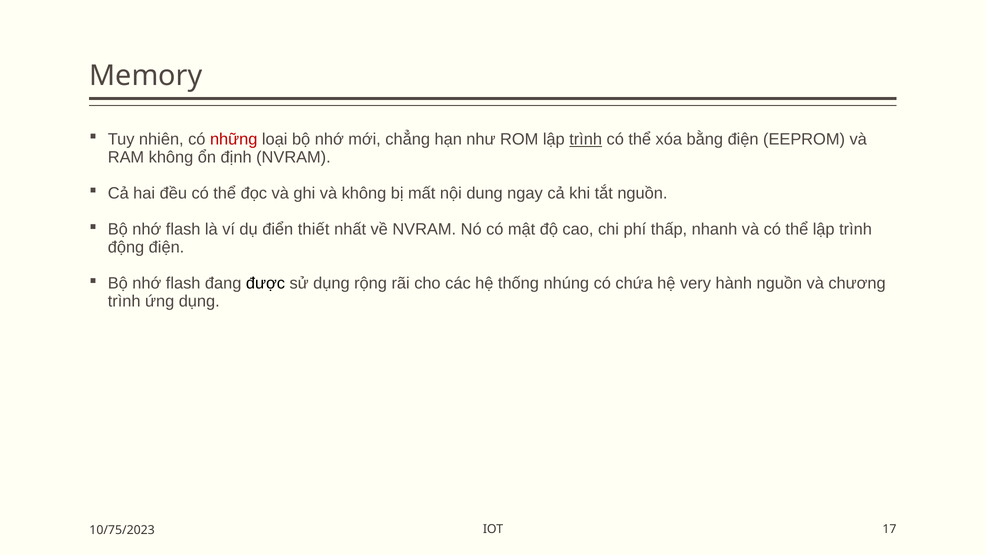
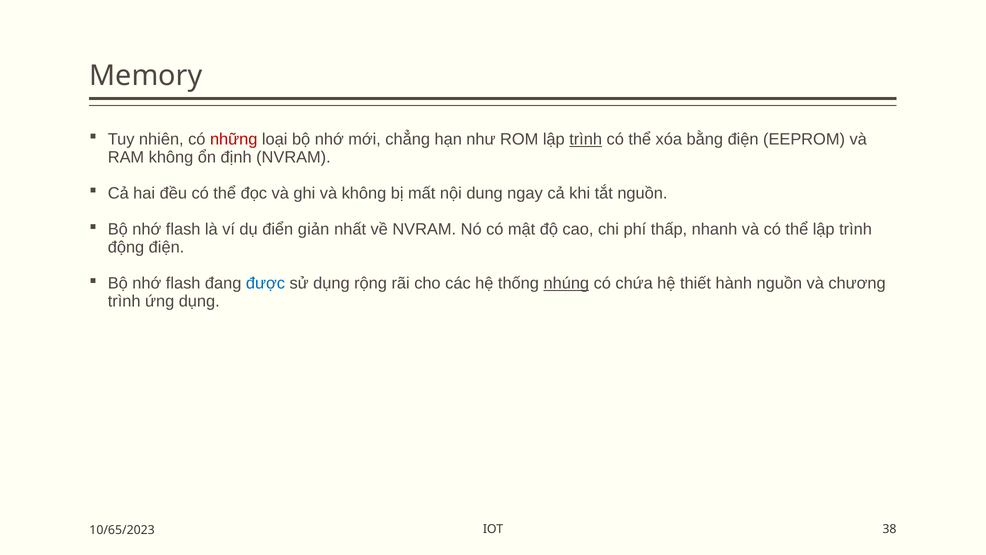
thiết: thiết -> giản
được colour: black -> blue
nhúng underline: none -> present
very: very -> thiết
17: 17 -> 38
10/75/2023: 10/75/2023 -> 10/65/2023
